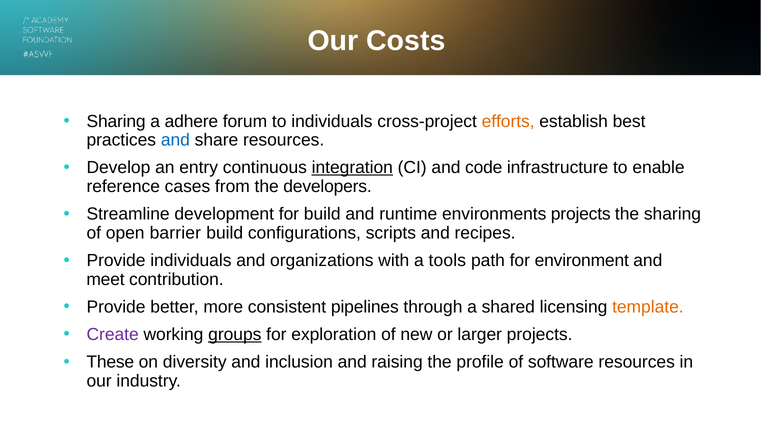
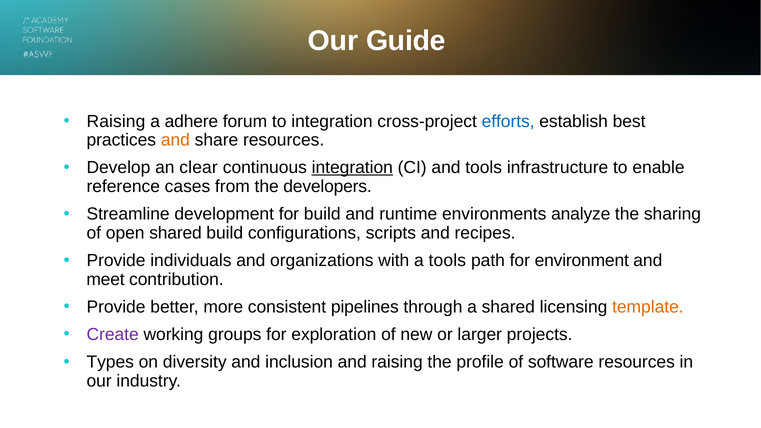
Costs: Costs -> Guide
Sharing at (116, 121): Sharing -> Raising
to individuals: individuals -> integration
efforts colour: orange -> blue
and at (175, 140) colour: blue -> orange
entry: entry -> clear
and code: code -> tools
environments projects: projects -> analyze
open barrier: barrier -> shared
groups underline: present -> none
These: These -> Types
